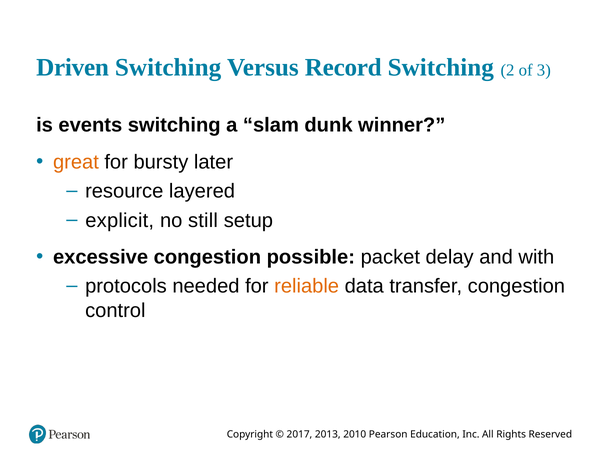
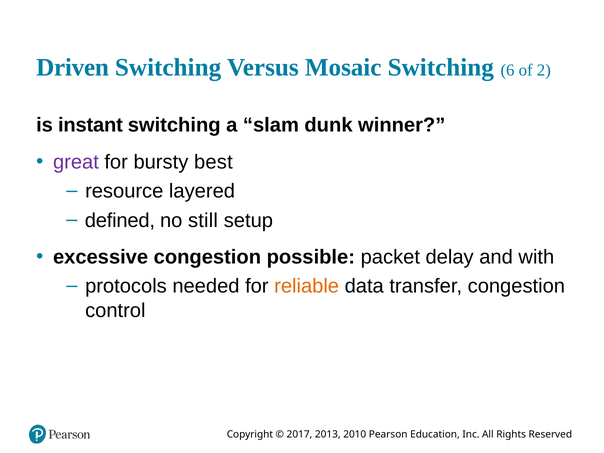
Record: Record -> Mosaic
2: 2 -> 6
3: 3 -> 2
events: events -> instant
great colour: orange -> purple
later: later -> best
explicit: explicit -> defined
